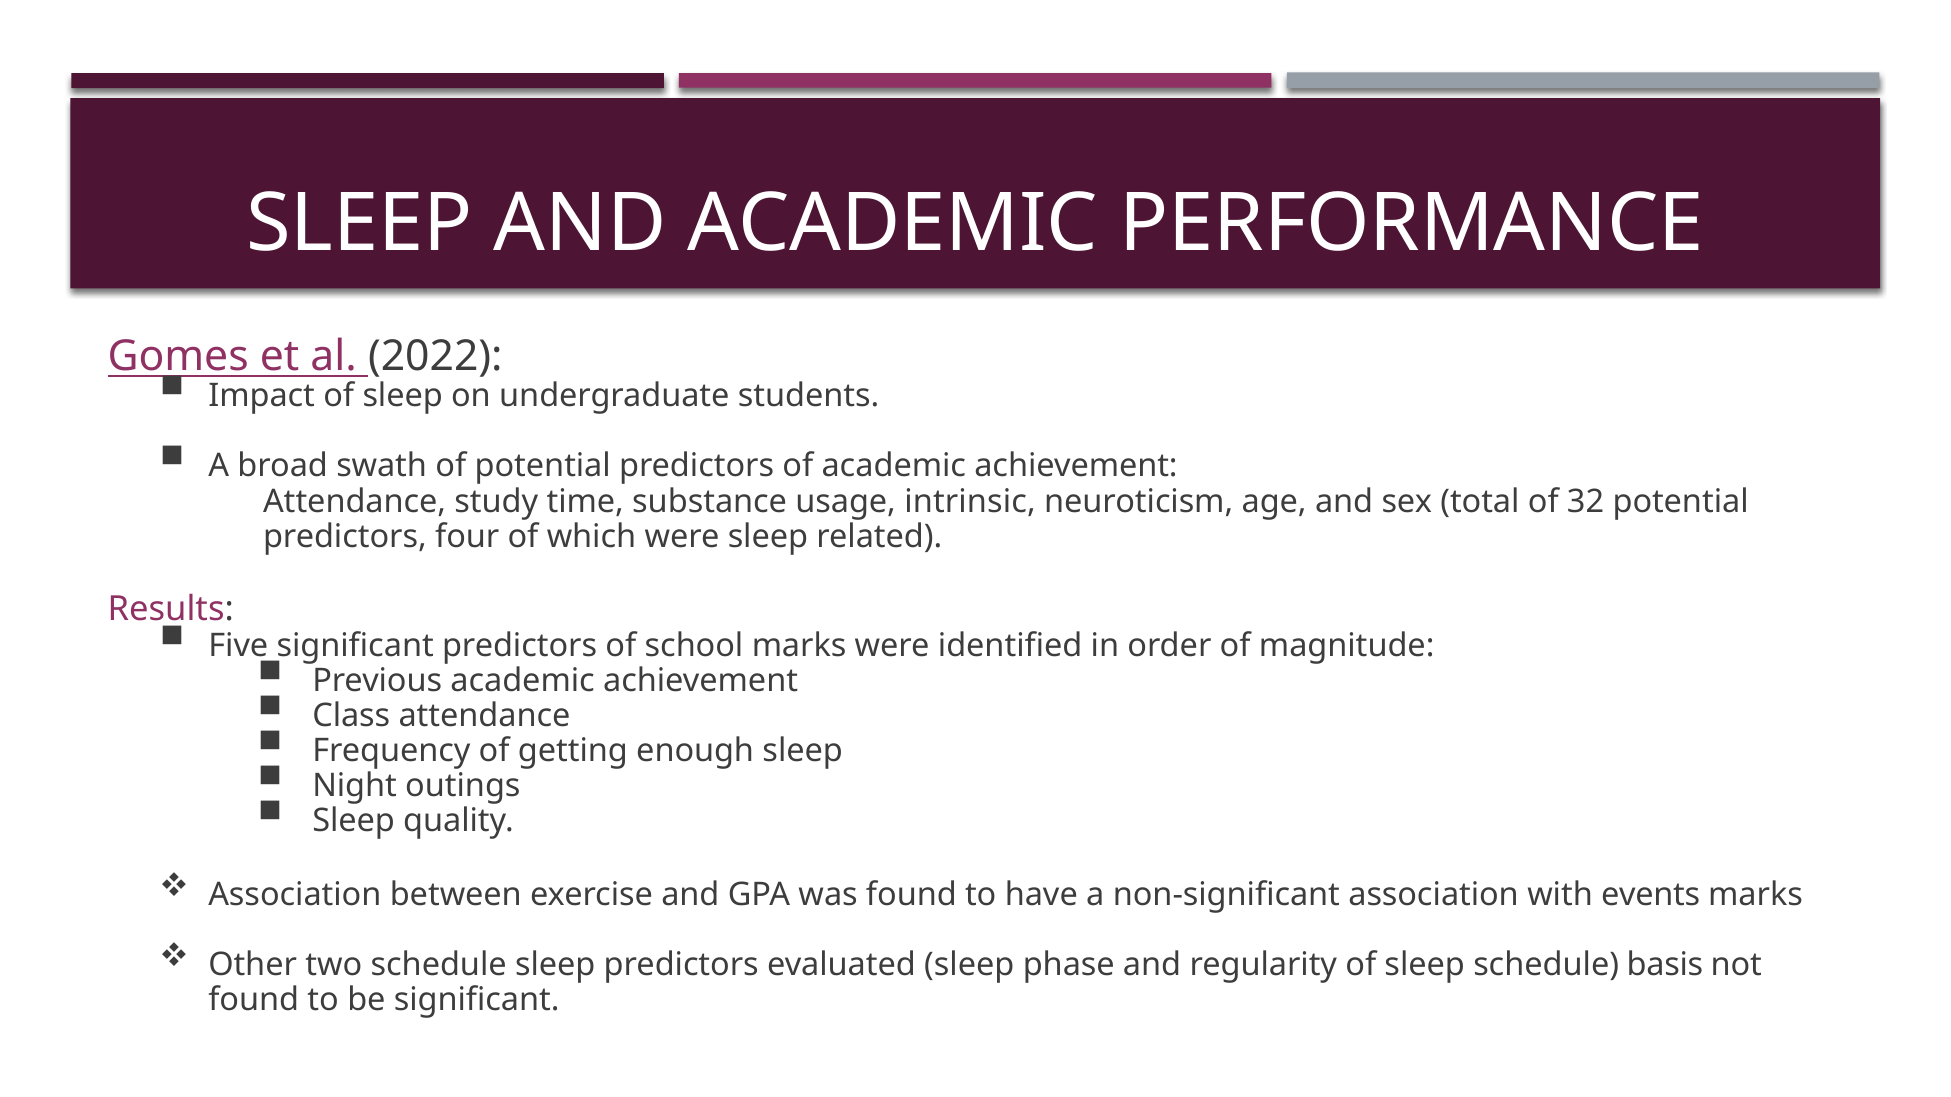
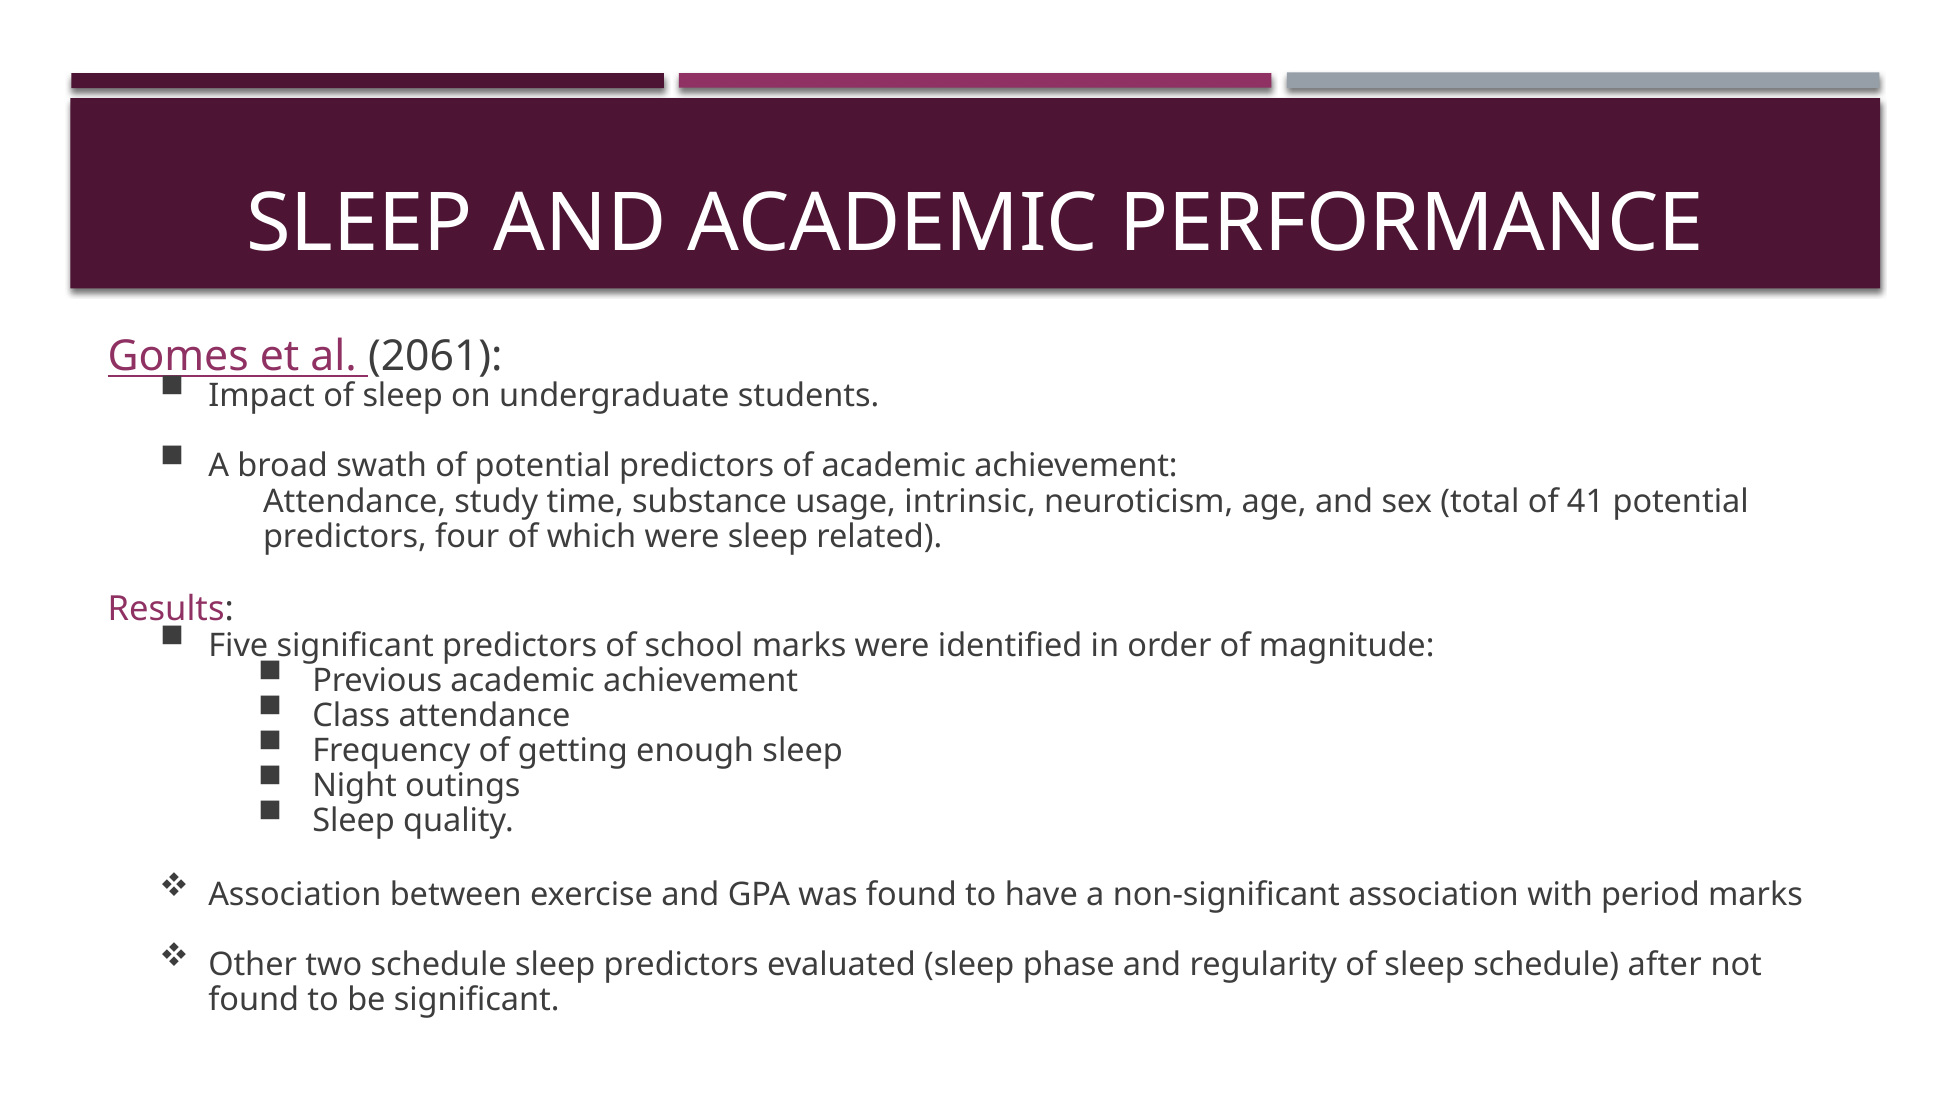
2022: 2022 -> 2061
32: 32 -> 41
events: events -> period
basis: basis -> after
